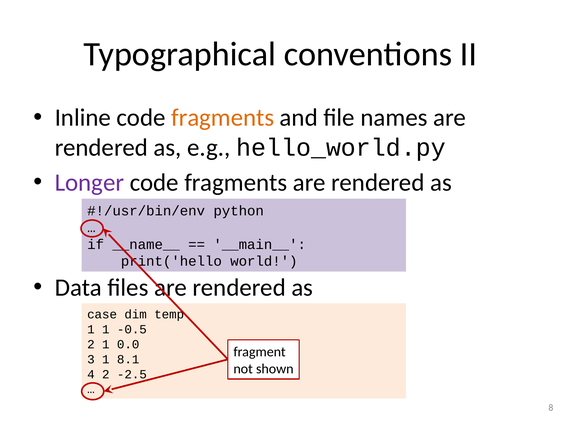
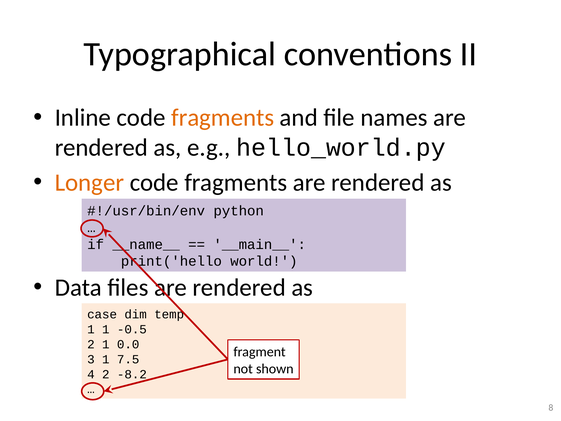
Longer colour: purple -> orange
8.1: 8.1 -> 7.5
-2.5: -2.5 -> -8.2
